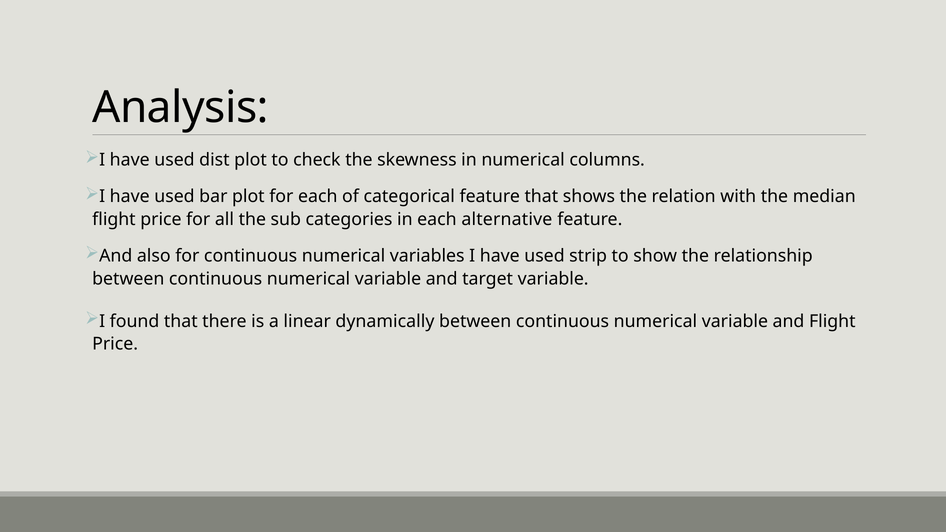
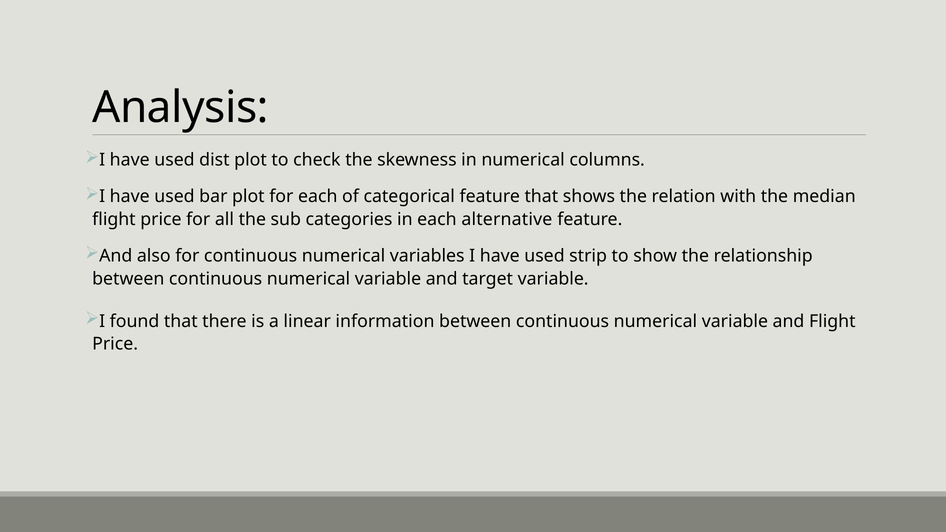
dynamically: dynamically -> information
